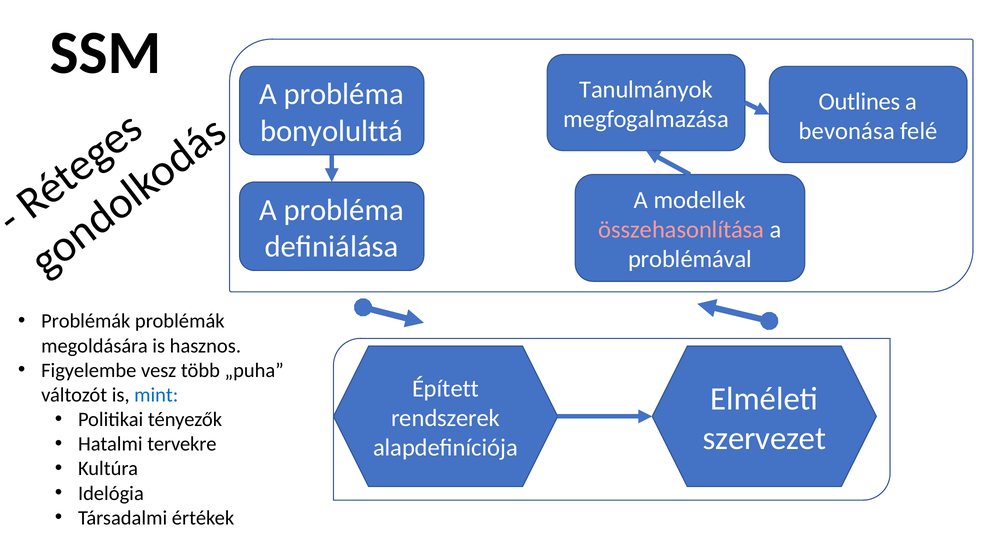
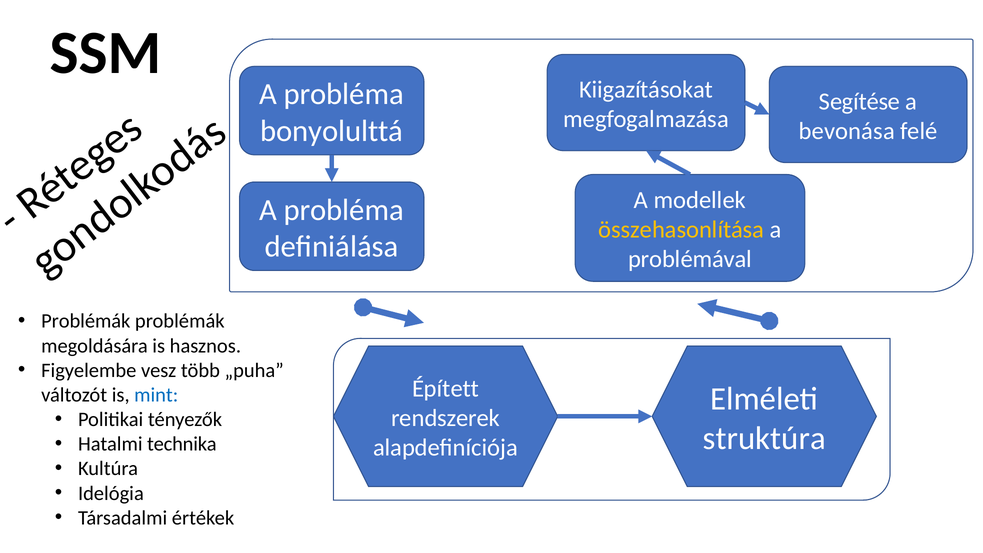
Tanulmányok: Tanulmányok -> Kiigazításokat
Outlines: Outlines -> Segítése
összehasonlítása colour: pink -> yellow
szervezet: szervezet -> struktúra
tervekre: tervekre -> technika
